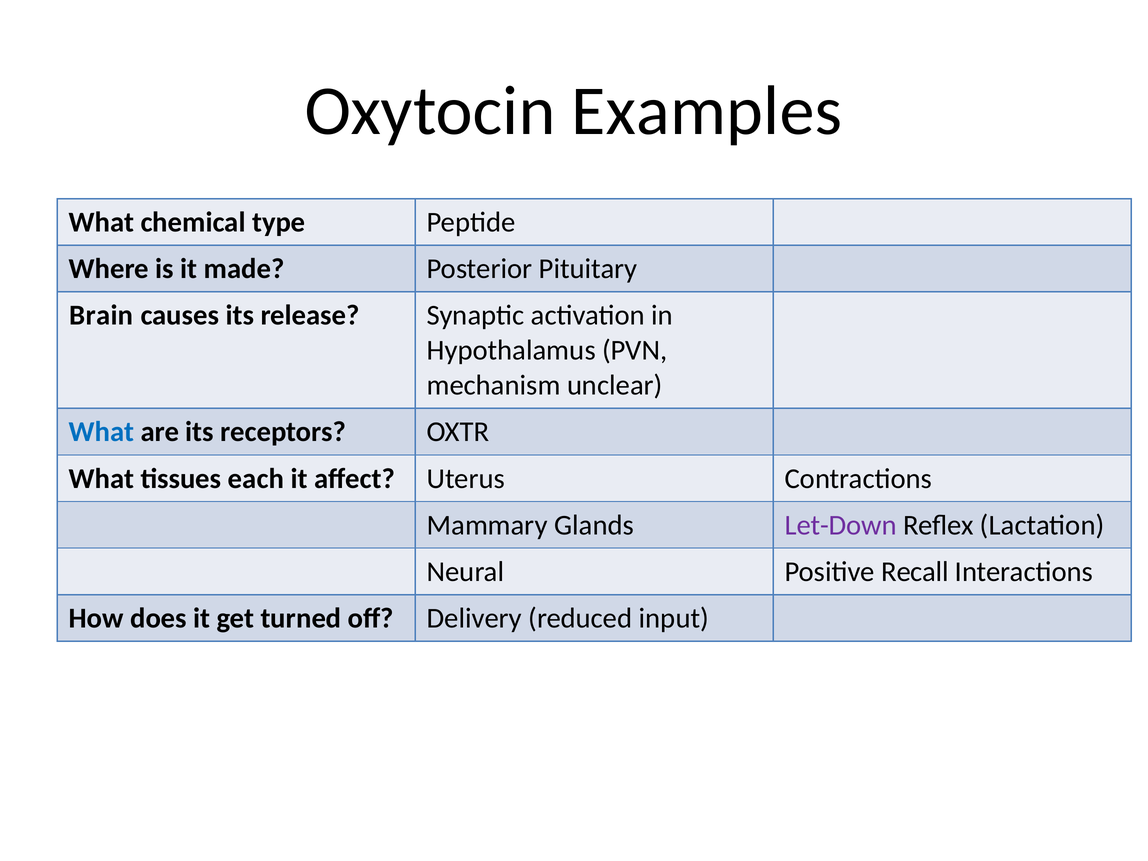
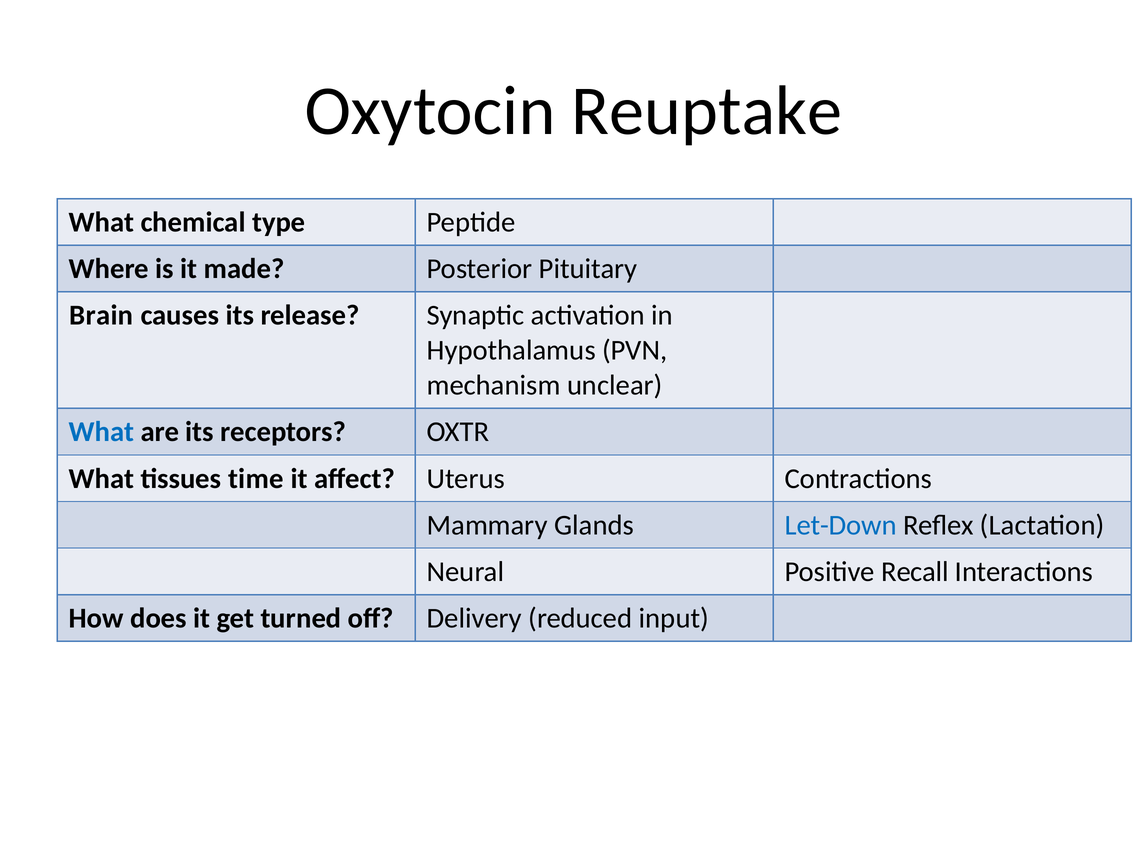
Examples: Examples -> Reuptake
each: each -> time
Let-Down colour: purple -> blue
